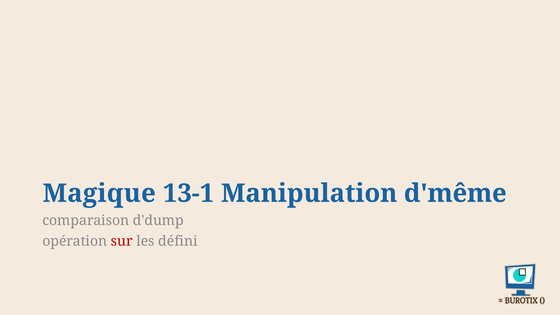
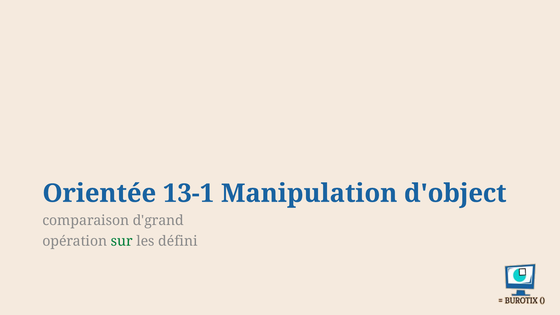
Magique: Magique -> Orientée
d'même: d'même -> d'object
d'dump: d'dump -> d'grand
sur colour: red -> green
